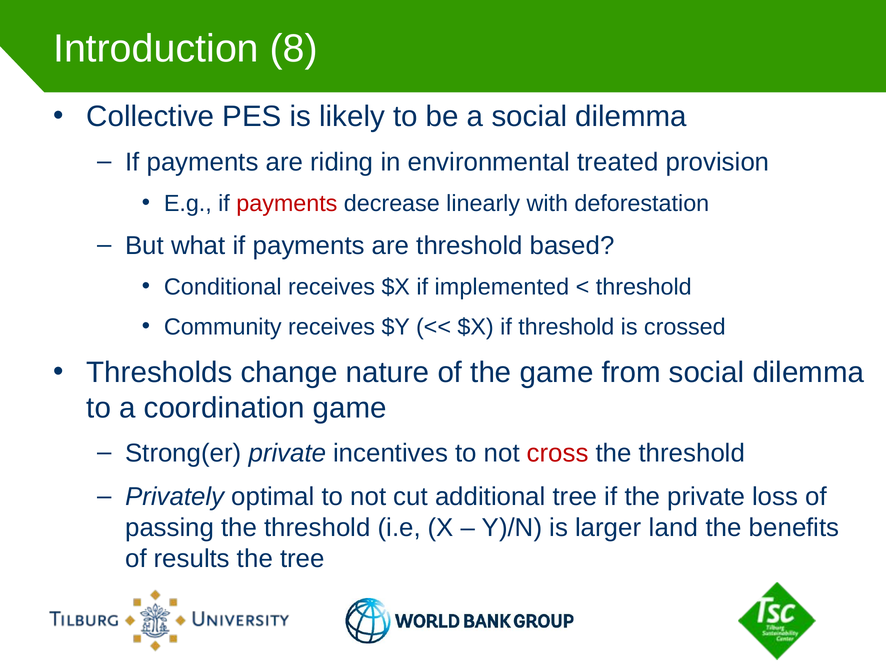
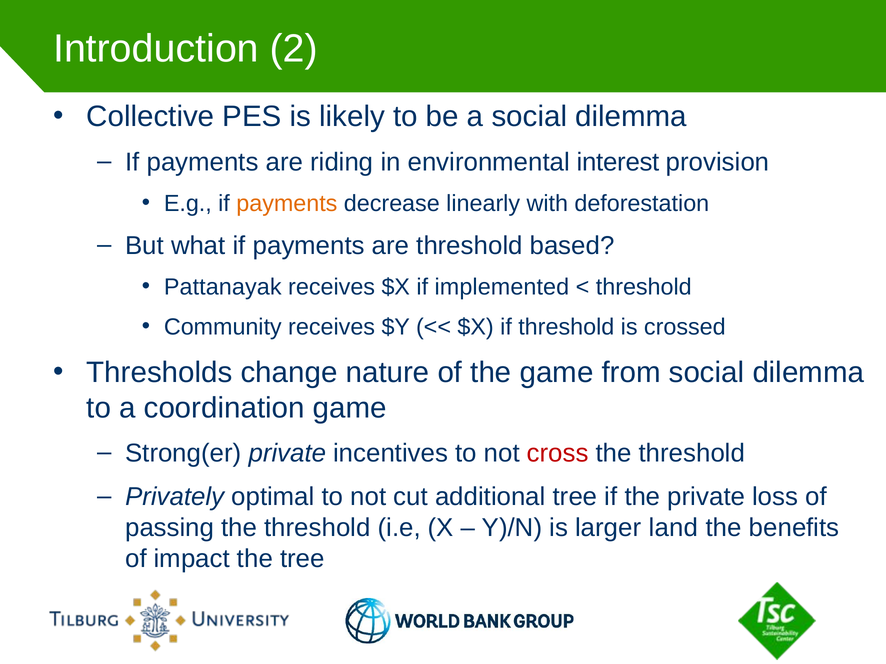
8: 8 -> 2
treated: treated -> interest
payments at (287, 204) colour: red -> orange
Conditional: Conditional -> Pattanayak
results: results -> impact
